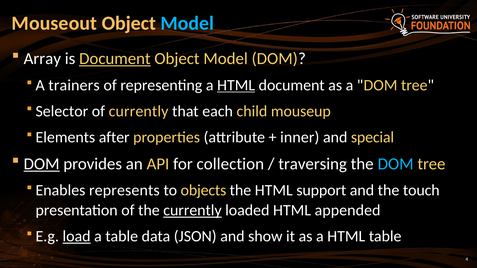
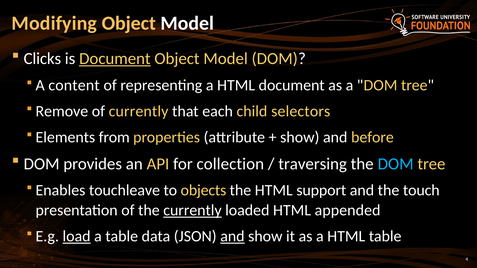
Mouseout: Mouseout -> Modifying
Model at (187, 23) colour: light blue -> white
Array: Array -> Clicks
trainers: trainers -> content
HTML at (236, 85) underline: present -> none
Selector: Selector -> Remove
mouseup: mouseup -> selectors
after: after -> from
inner at (300, 137): inner -> show
special: special -> before
DOM at (42, 164) underline: present -> none
represents: represents -> touchleave
and at (232, 237) underline: none -> present
